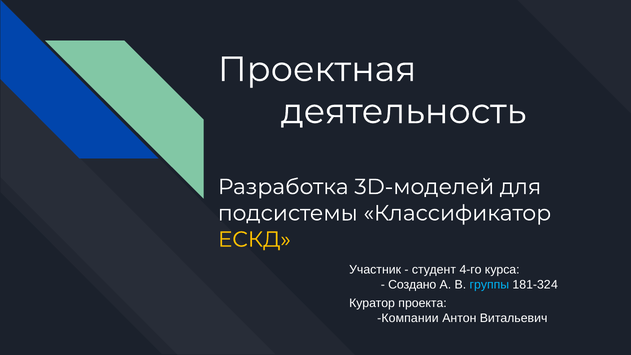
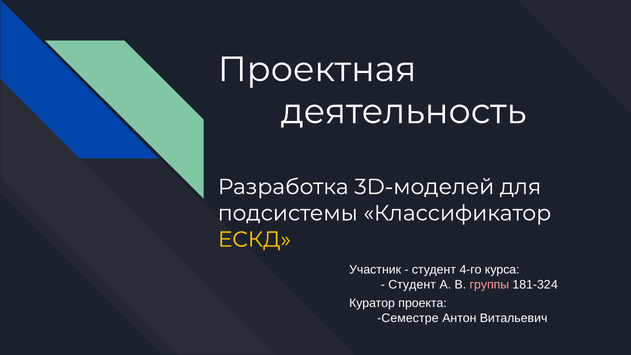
Создано at (412, 285): Создано -> Студент
группы colour: light blue -> pink
Компании: Компании -> Семестре
